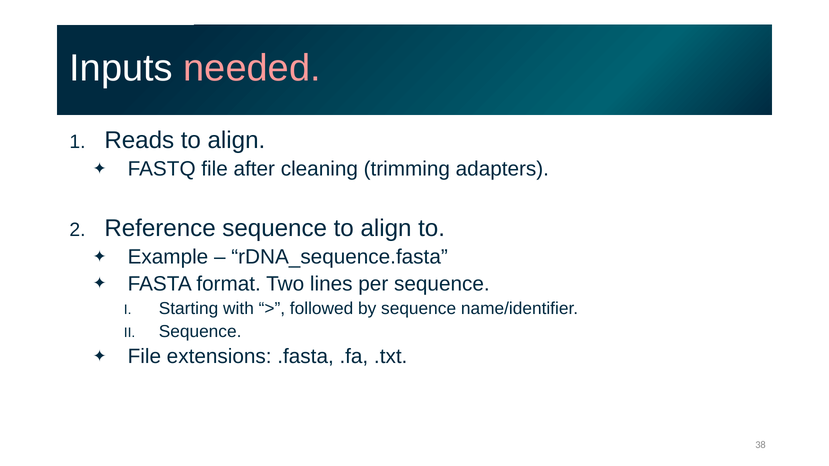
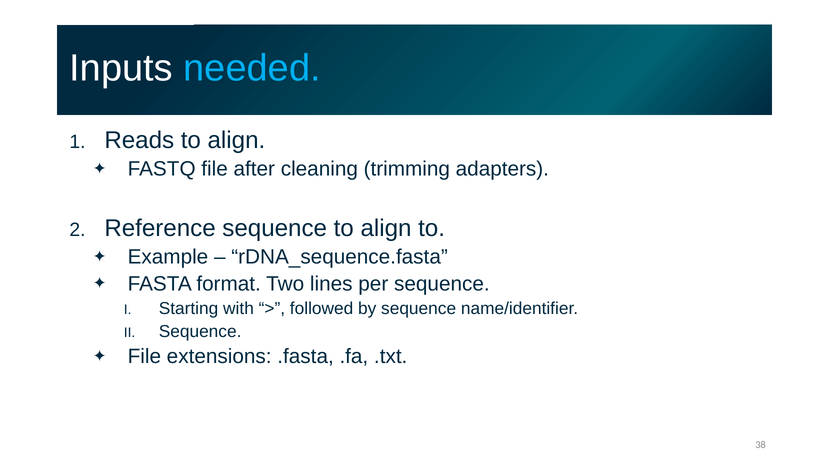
needed colour: pink -> light blue
